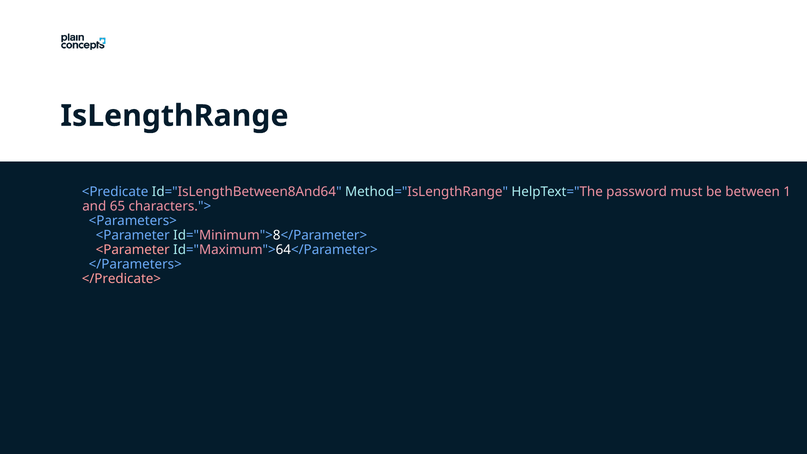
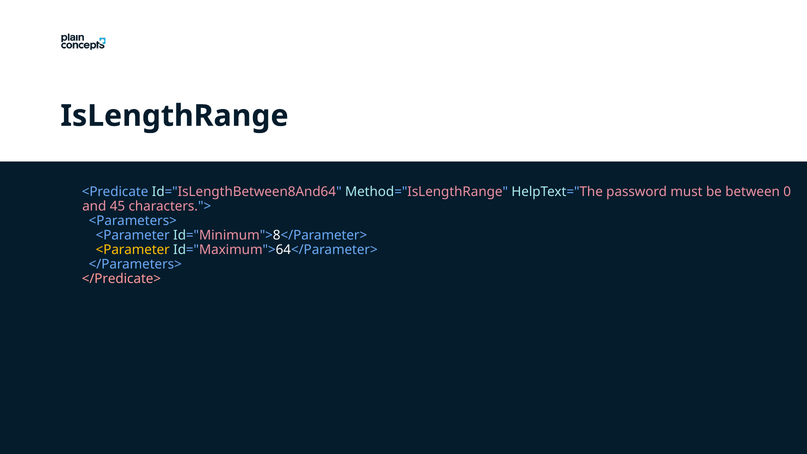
1: 1 -> 0
65: 65 -> 45
<Parameter at (133, 250) colour: pink -> yellow
